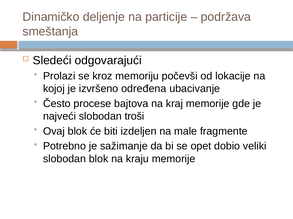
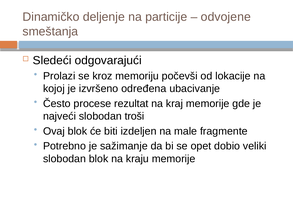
podržava: podržava -> odvojene
bajtova: bajtova -> rezultat
